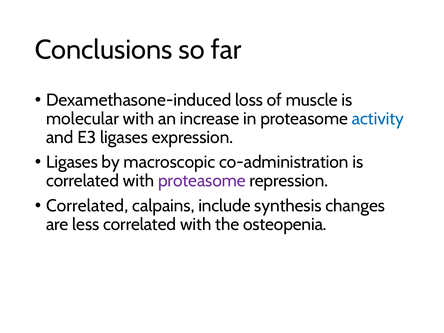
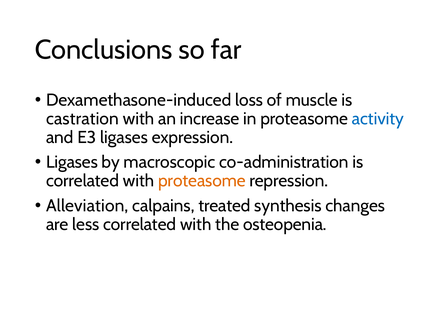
molecular: molecular -> castration
proteasome at (202, 181) colour: purple -> orange
Correlated at (87, 206): Correlated -> Alleviation
include: include -> treated
